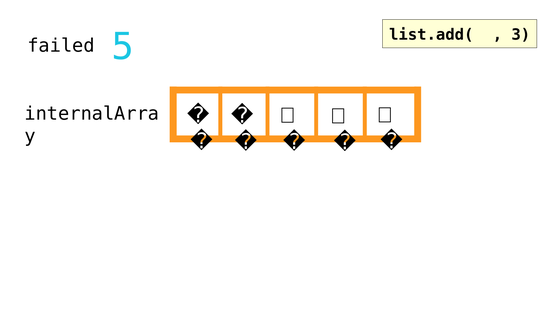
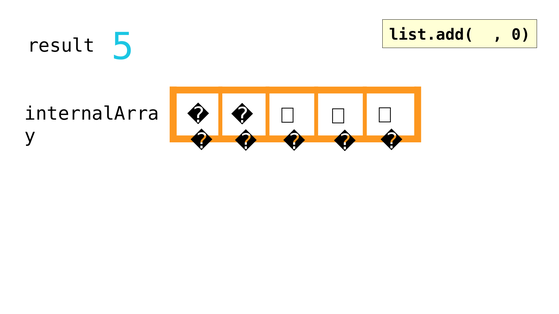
failed: failed -> result
3: 3 -> 0
